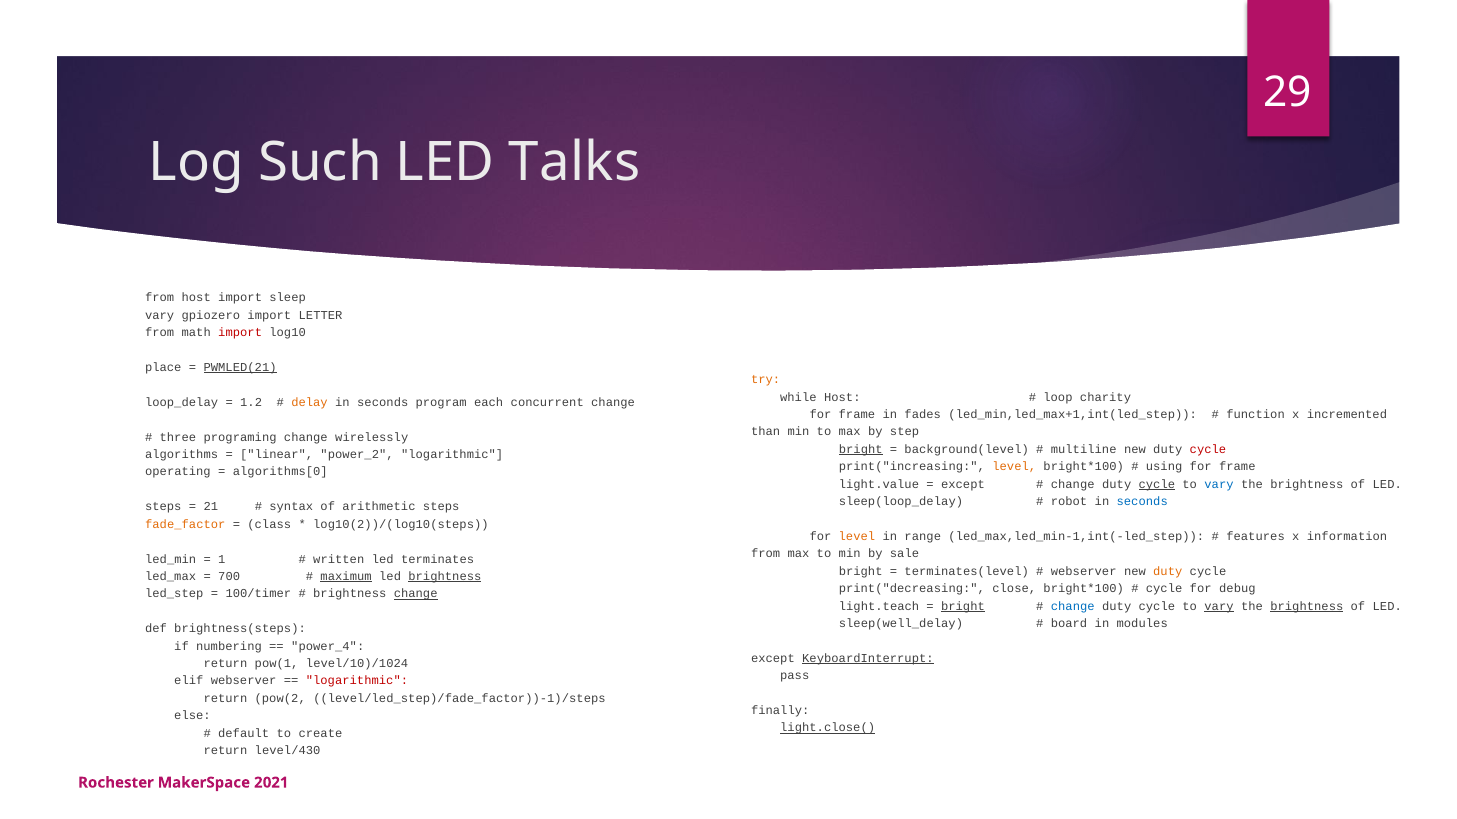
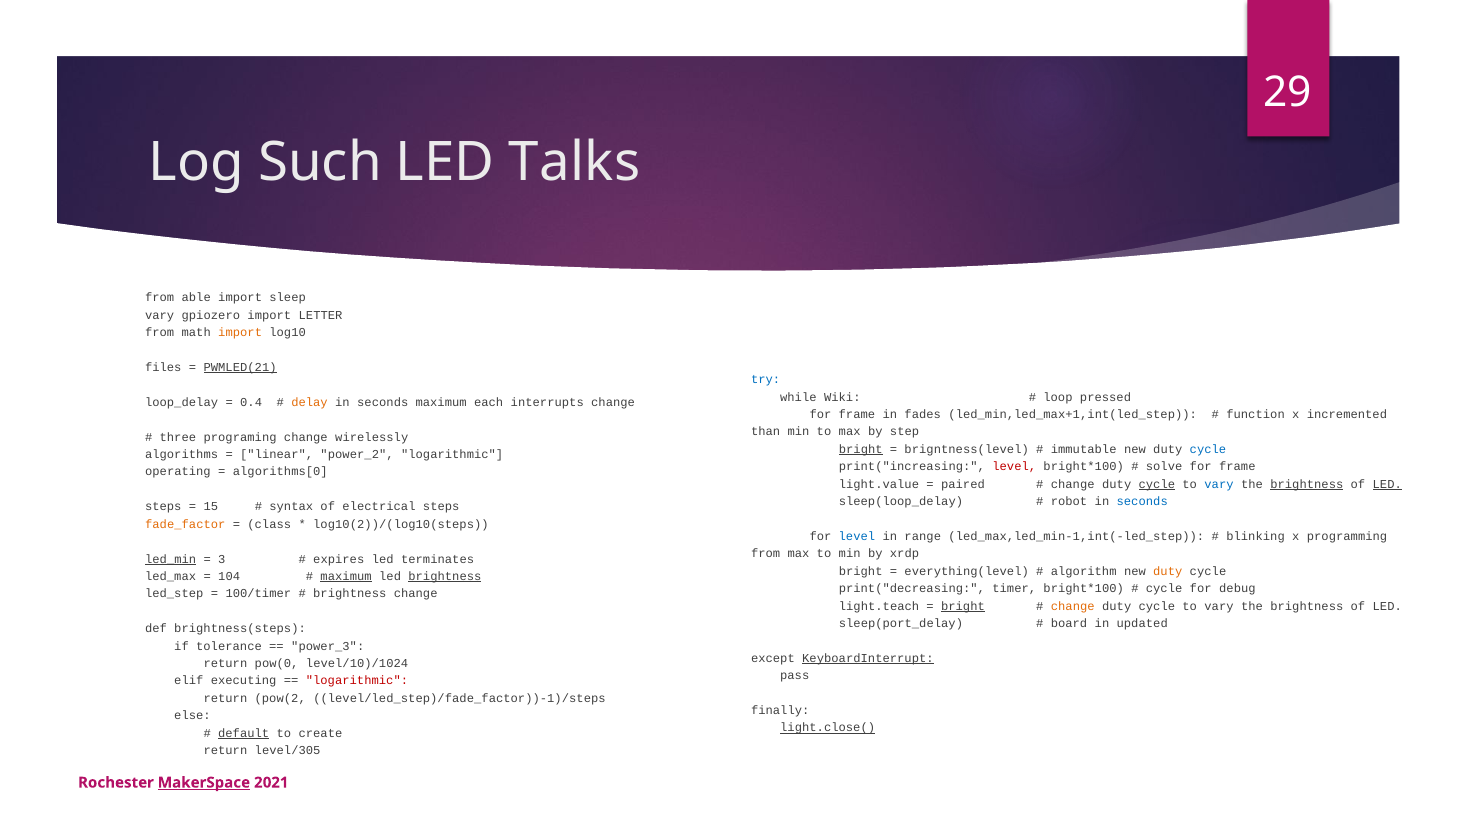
from host: host -> able
import at (240, 333) colour: red -> orange
place: place -> files
try colour: orange -> blue
while Host: Host -> Wiki
charity: charity -> pressed
1.2: 1.2 -> 0.4
seconds program: program -> maximum
concurrent: concurrent -> interrupts
background(level: background(level -> brigntness(level
multiline: multiline -> immutable
cycle at (1208, 450) colour: red -> blue
level at (1014, 467) colour: orange -> red
using: using -> solve
except at (963, 484): except -> paired
brightness at (1307, 484) underline: none -> present
LED at (1387, 484) underline: none -> present
21: 21 -> 15
arithmetic: arithmetic -> electrical
level at (857, 537) colour: orange -> blue
features: features -> blinking
information: information -> programming
sale: sale -> xrdp
led_min underline: none -> present
1: 1 -> 3
written: written -> expires
terminates(level: terminates(level -> everything(level
webserver at (1084, 572): webserver -> algorithm
700: 700 -> 104
close: close -> timer
change at (416, 594) underline: present -> none
change at (1073, 606) colour: blue -> orange
vary at (1219, 606) underline: present -> none
brightness at (1307, 606) underline: present -> none
sleep(well_delay: sleep(well_delay -> sleep(port_delay
modules: modules -> updated
numbering: numbering -> tolerance
power_4: power_4 -> power_3
pow(1: pow(1 -> pow(0
elif webserver: webserver -> executing
default underline: none -> present
level/430: level/430 -> level/305
MakerSpace underline: none -> present
